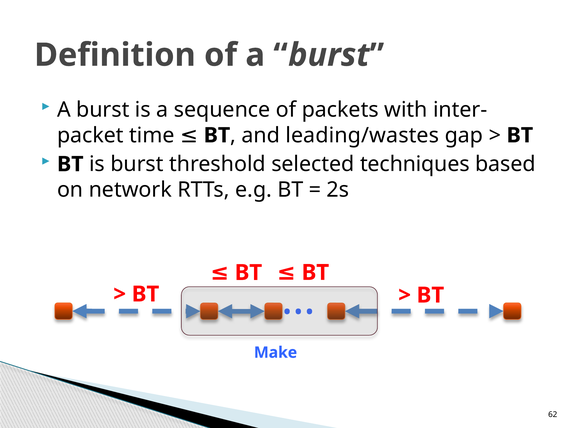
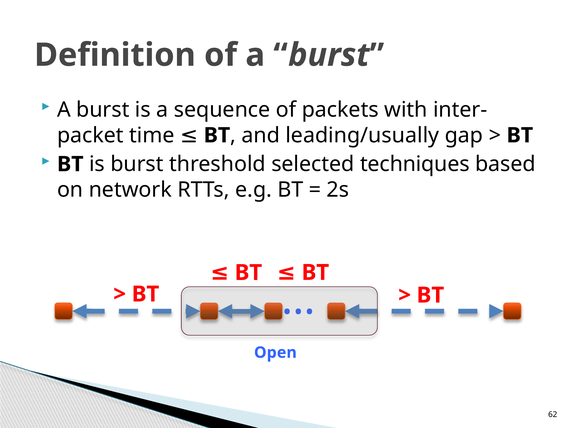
leading/wastes: leading/wastes -> leading/usually
Make: Make -> Open
